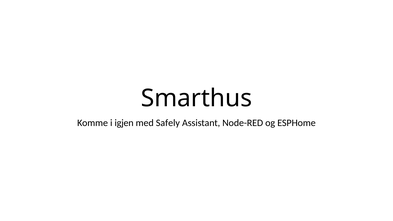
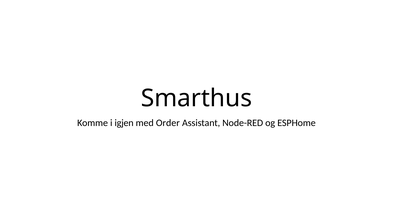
Safely: Safely -> Order
